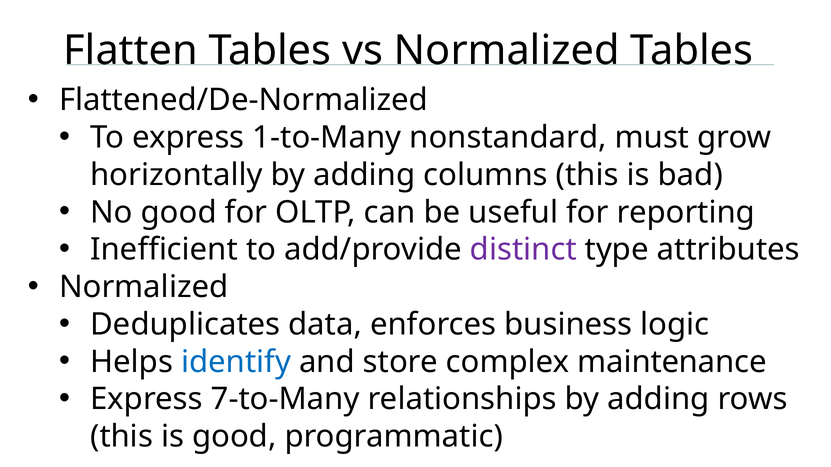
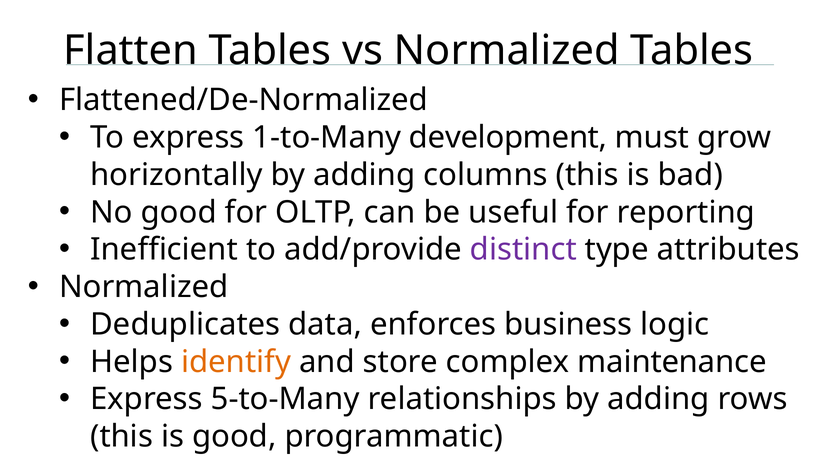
nonstandard: nonstandard -> development
identify colour: blue -> orange
7-to-Many: 7-to-Many -> 5-to-Many
